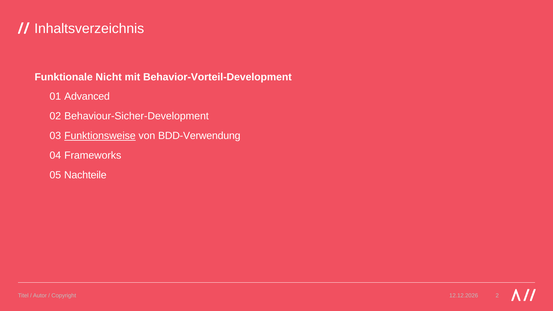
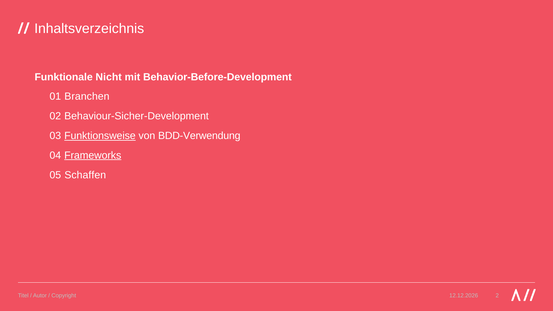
Behavior-Vorteil-Development: Behavior-Vorteil-Development -> Behavior-Before-Development
Advanced: Advanced -> Branchen
Frameworks underline: none -> present
Nachteile: Nachteile -> Schaffen
